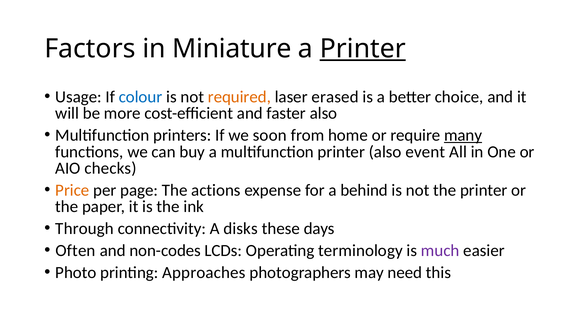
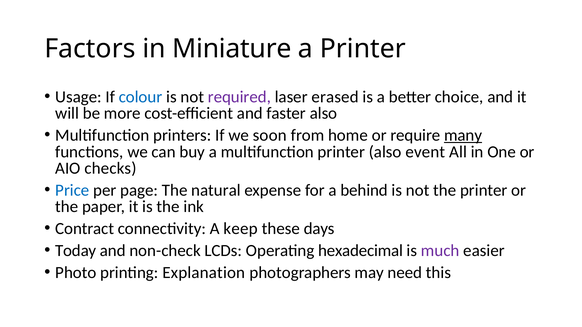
Printer at (363, 49) underline: present -> none
required colour: orange -> purple
Price colour: orange -> blue
actions: actions -> natural
Through: Through -> Contract
disks: disks -> keep
Often: Often -> Today
non-codes: non-codes -> non-check
terminology: terminology -> hexadecimal
Approaches: Approaches -> Explanation
